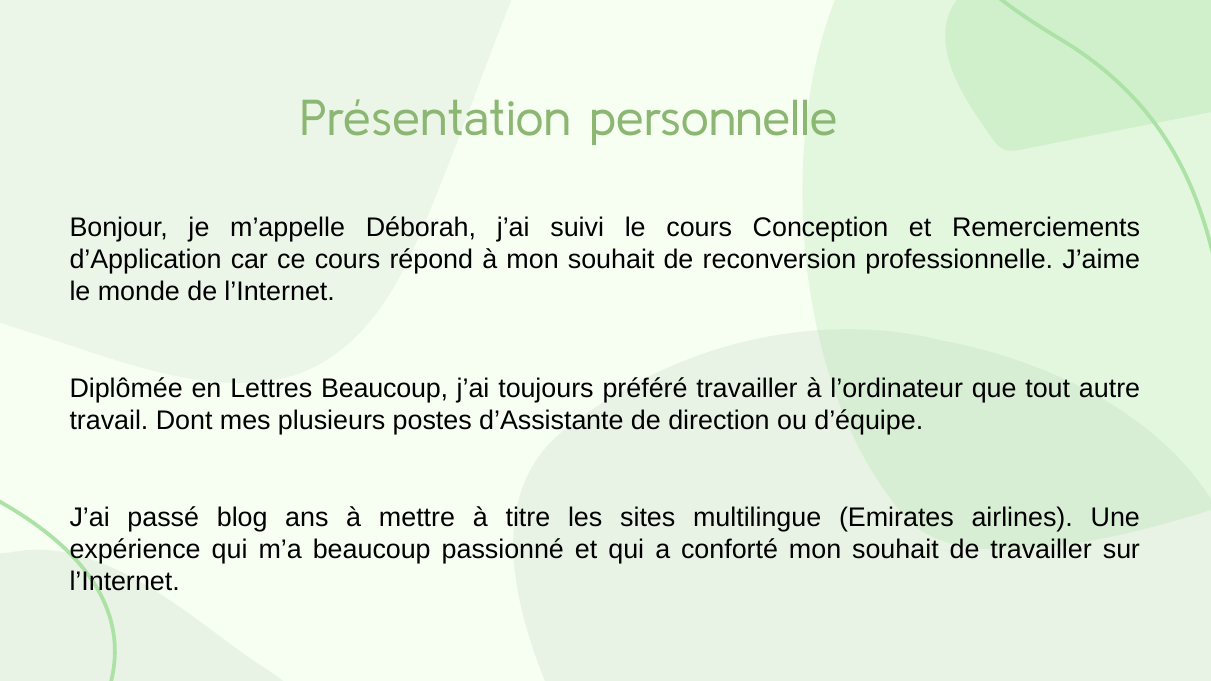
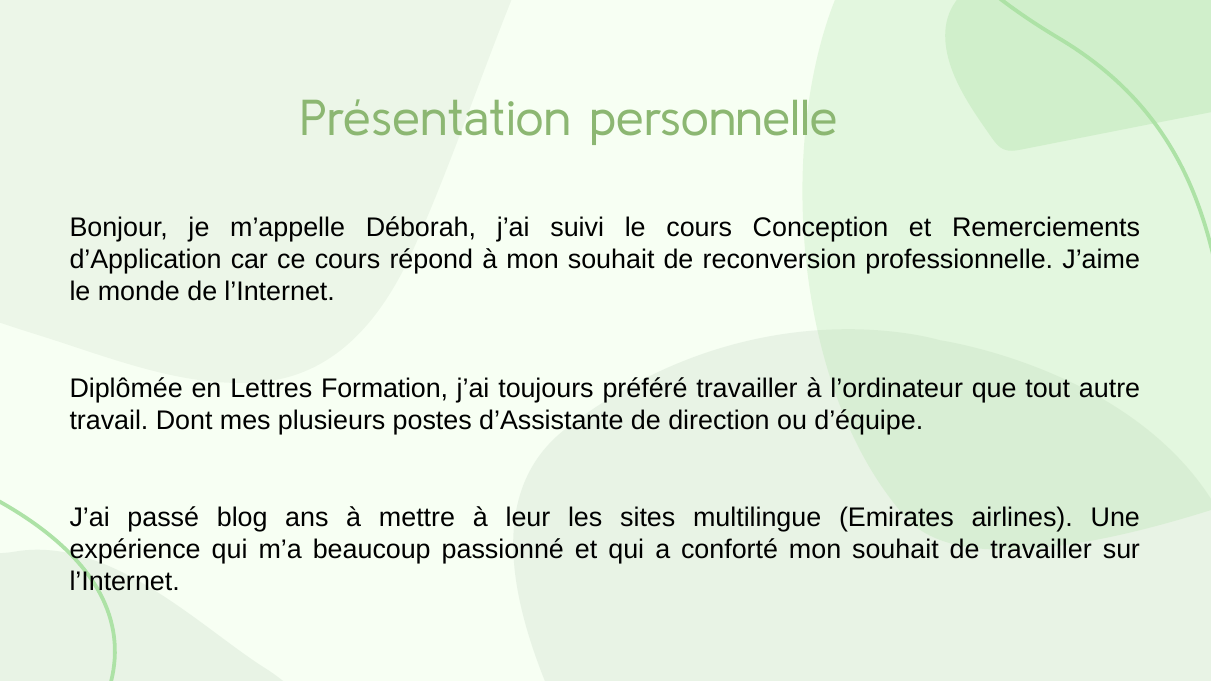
Lettres Beaucoup: Beaucoup -> Formation
titre: titre -> leur
